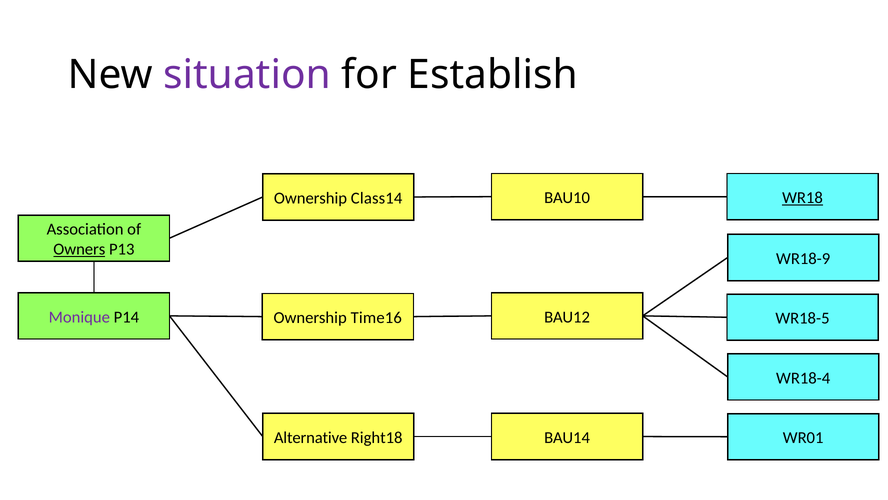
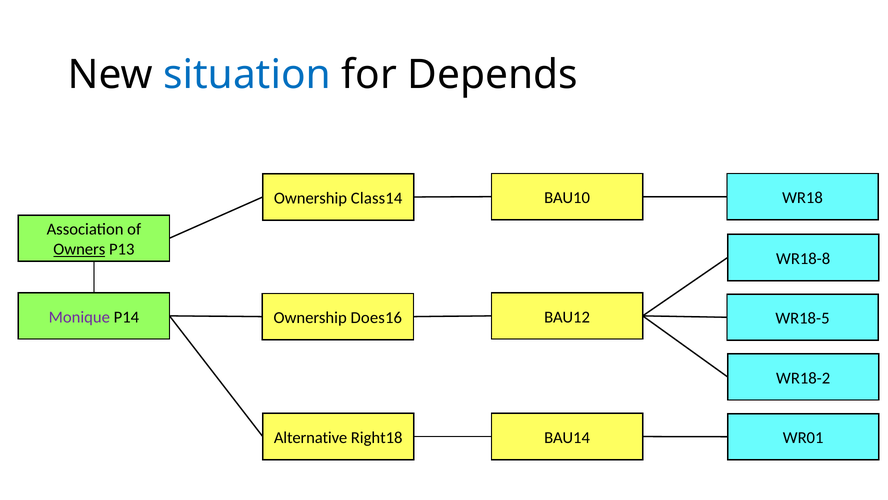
situation colour: purple -> blue
Establish: Establish -> Depends
WR18 underline: present -> none
WR18-9: WR18-9 -> WR18-8
Time16: Time16 -> Does16
WR18-4: WR18-4 -> WR18-2
